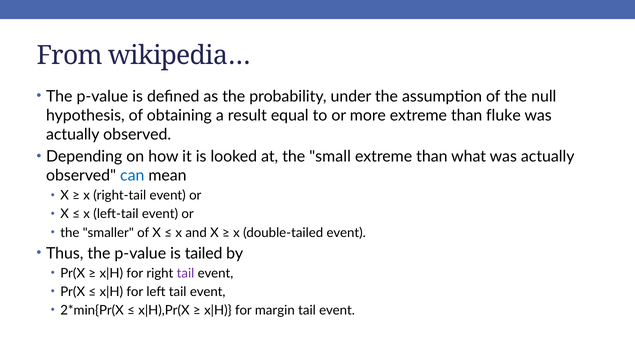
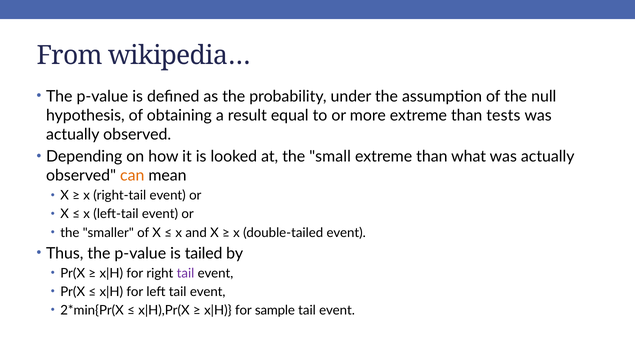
fluke: fluke -> tests
can colour: blue -> orange
margin: margin -> sample
